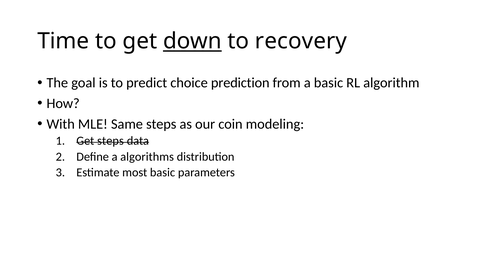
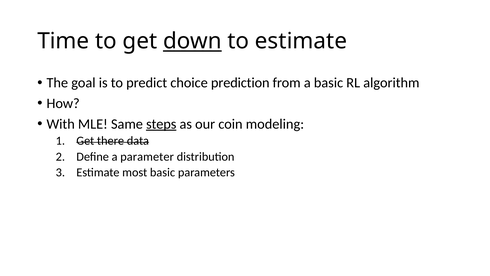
to recovery: recovery -> estimate
steps at (161, 124) underline: none -> present
Get steps: steps -> there
algorithms: algorithms -> parameter
